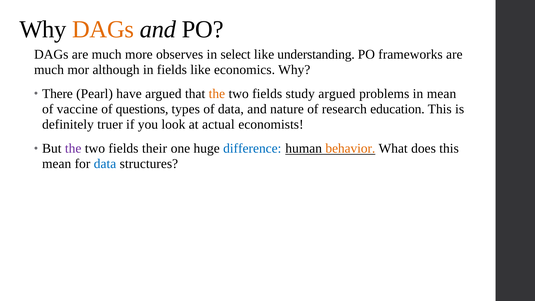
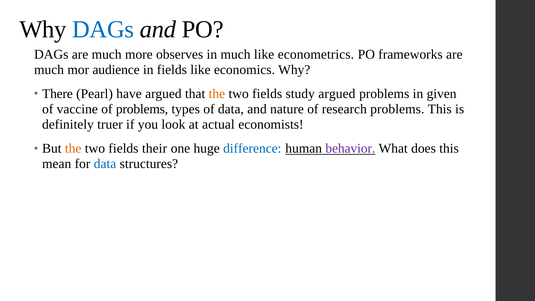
DAGs at (103, 29) colour: orange -> blue
in select: select -> much
understanding: understanding -> econometrics
although: although -> audience
in mean: mean -> given
of questions: questions -> problems
research education: education -> problems
the at (73, 149) colour: purple -> orange
behavior colour: orange -> purple
